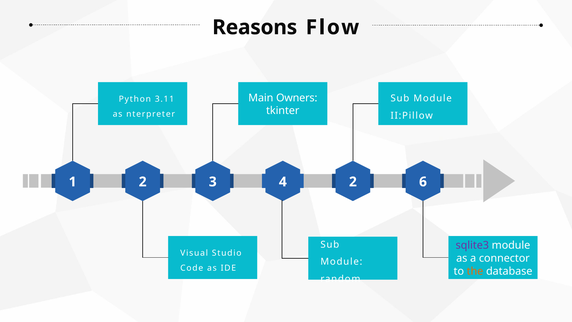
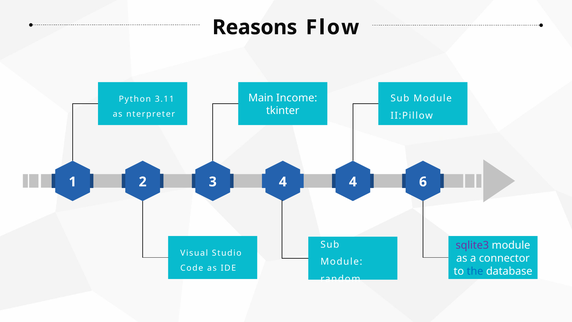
Owners: Owners -> Income
4 2: 2 -> 4
the colour: orange -> blue
